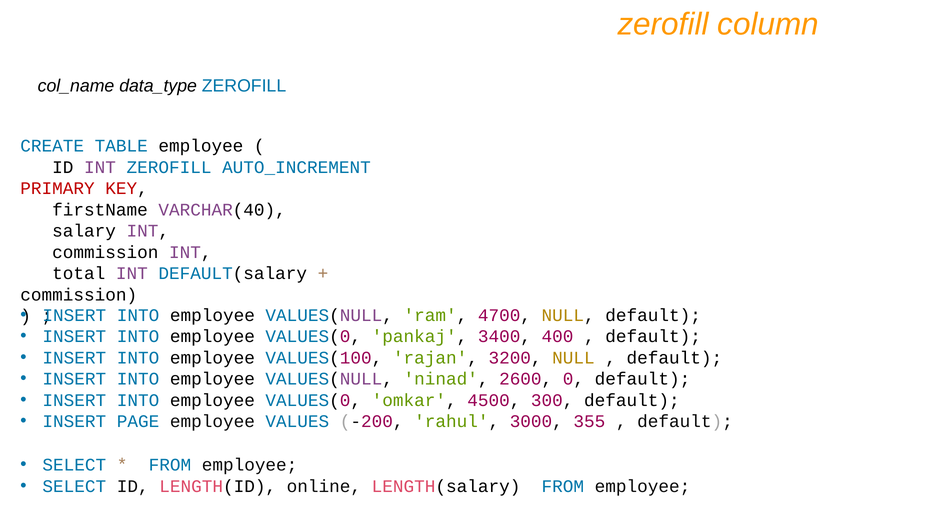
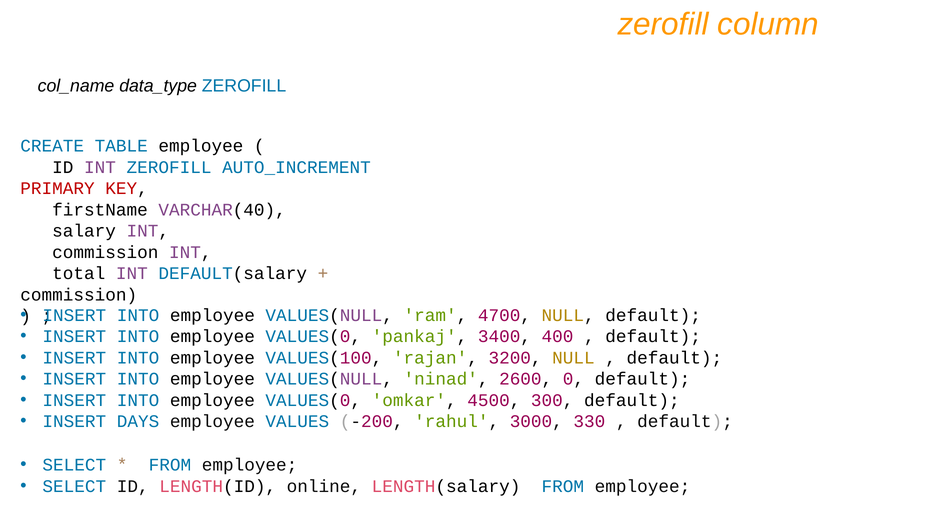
PAGE: PAGE -> DAYS
355: 355 -> 330
